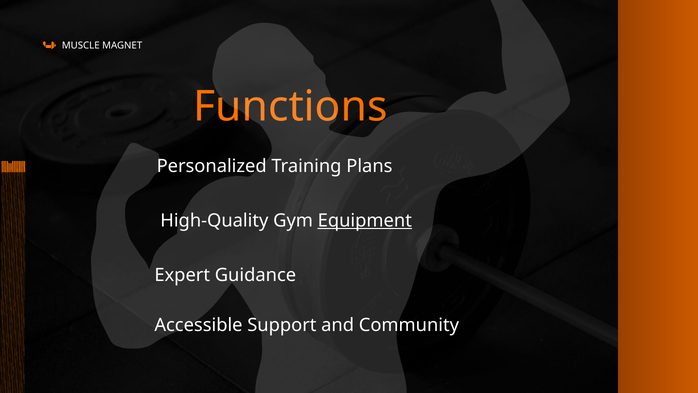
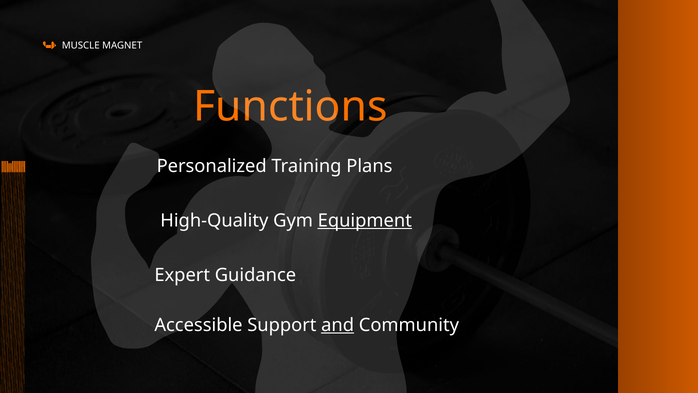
and underline: none -> present
